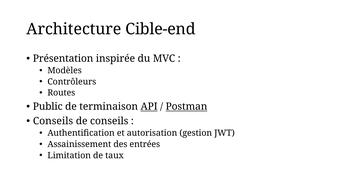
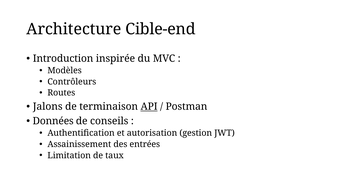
Présentation: Présentation -> Introduction
Public: Public -> Jalons
Postman underline: present -> none
Conseils at (53, 121): Conseils -> Données
